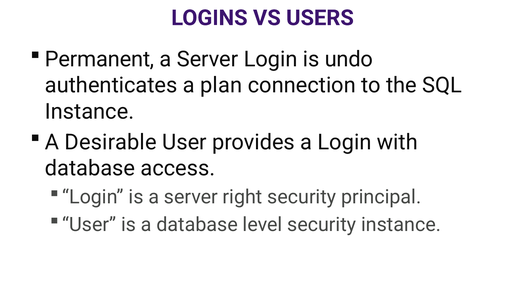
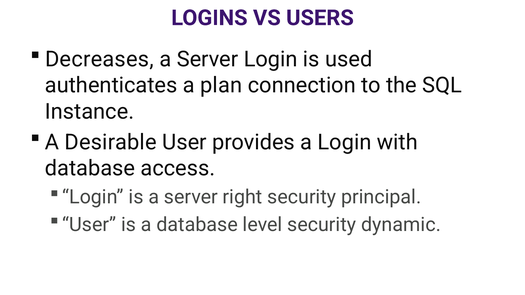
Permanent: Permanent -> Decreases
undo: undo -> used
security instance: instance -> dynamic
